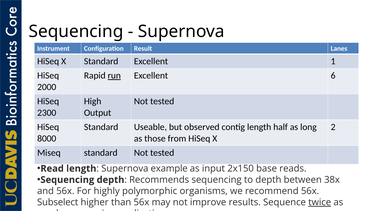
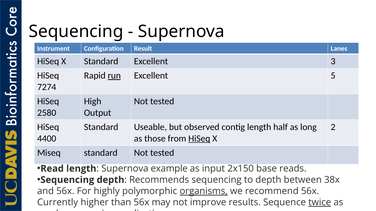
1: 1 -> 3
6: 6 -> 5
2000: 2000 -> 7274
2300: 2300 -> 2580
8000: 8000 -> 4400
HiSeq at (199, 139) underline: none -> present
organisms underline: none -> present
Subselect: Subselect -> Currently
